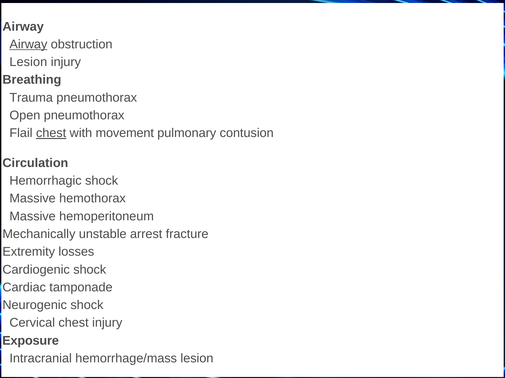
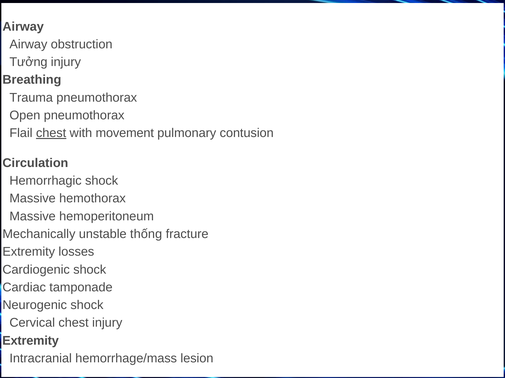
Airway at (28, 44) underline: present -> none
Lesion at (28, 62): Lesion -> Tưởng
arrest: arrest -> thống
Exposure at (31, 341): Exposure -> Extremity
